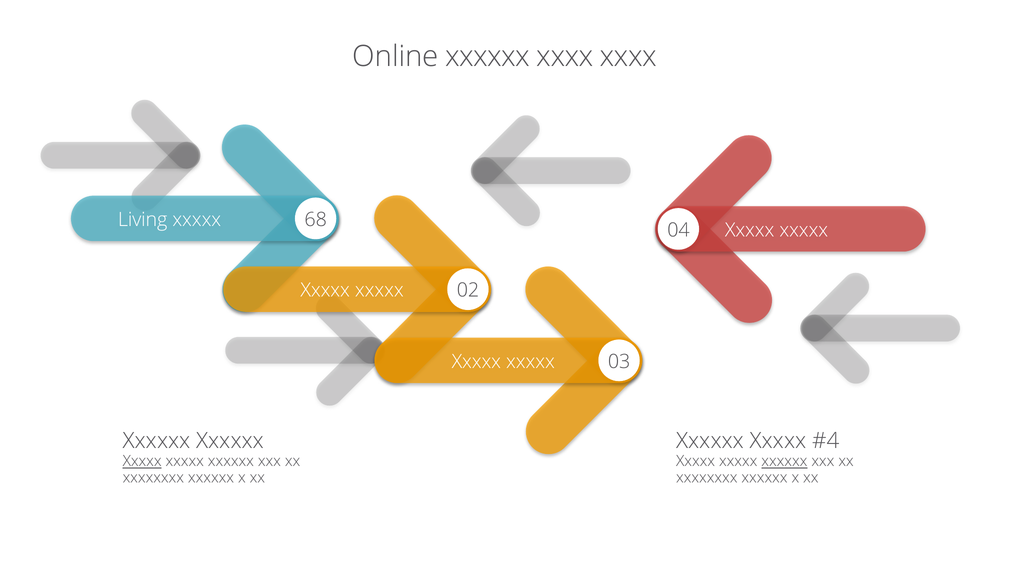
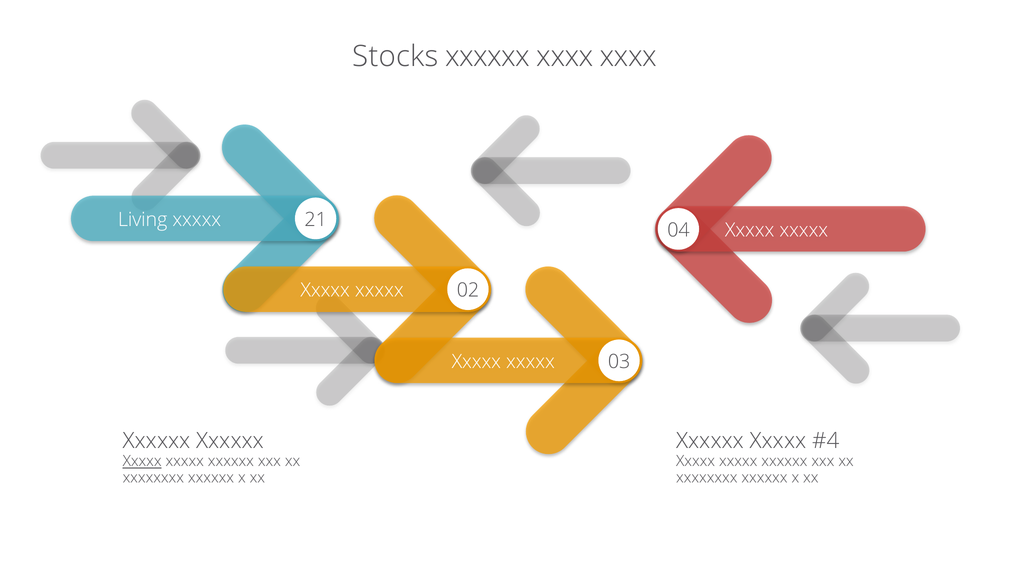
Online: Online -> Stocks
68: 68 -> 21
xxxxxx at (784, 461) underline: present -> none
